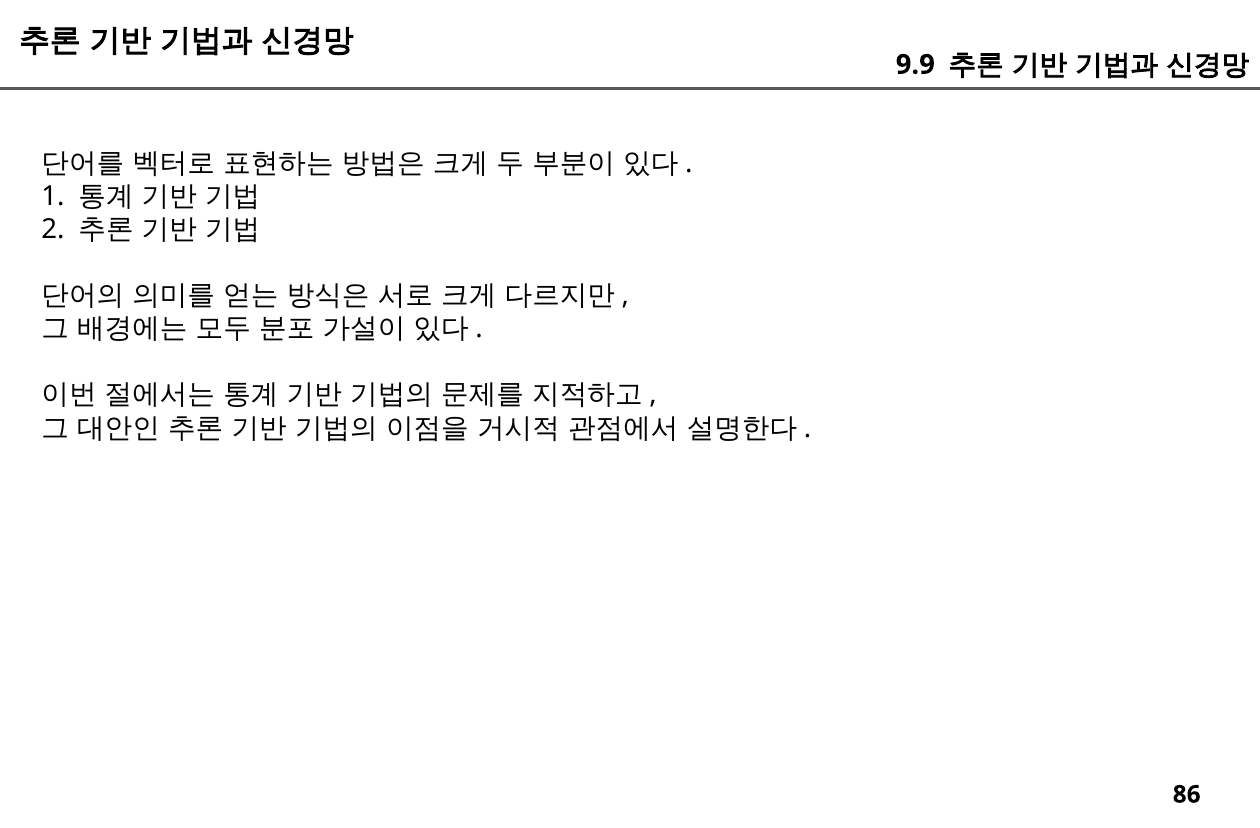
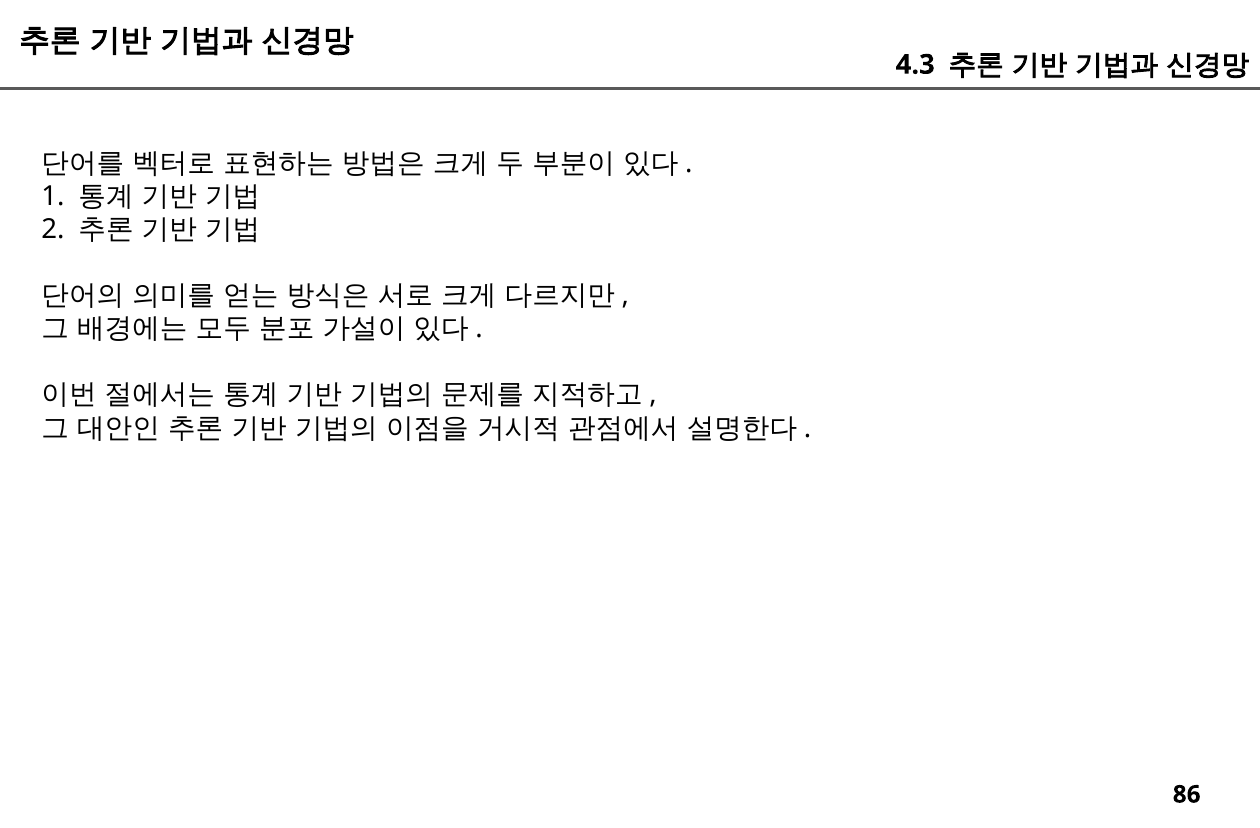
9.9: 9.9 -> 4.3
